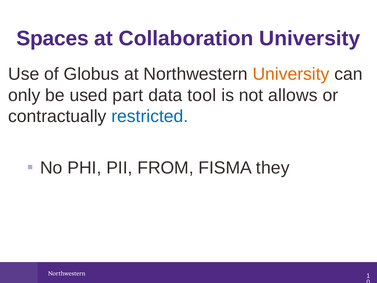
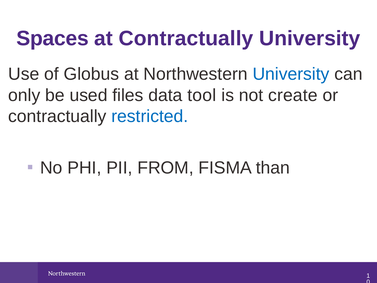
at Collaboration: Collaboration -> Contractually
University at (291, 74) colour: orange -> blue
part: part -> files
allows: allows -> create
they: they -> than
